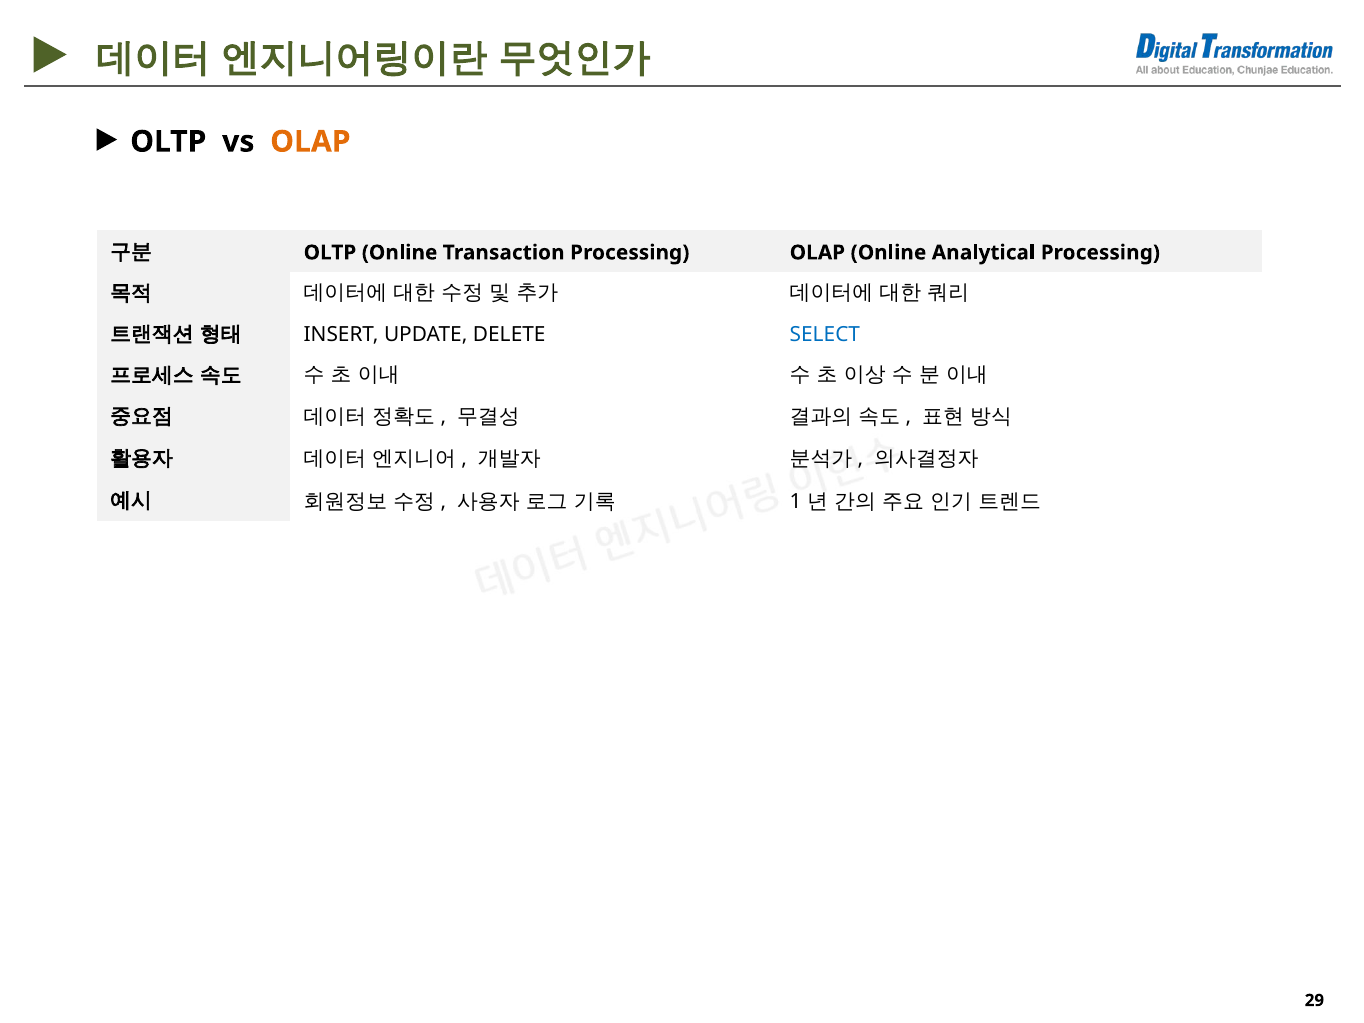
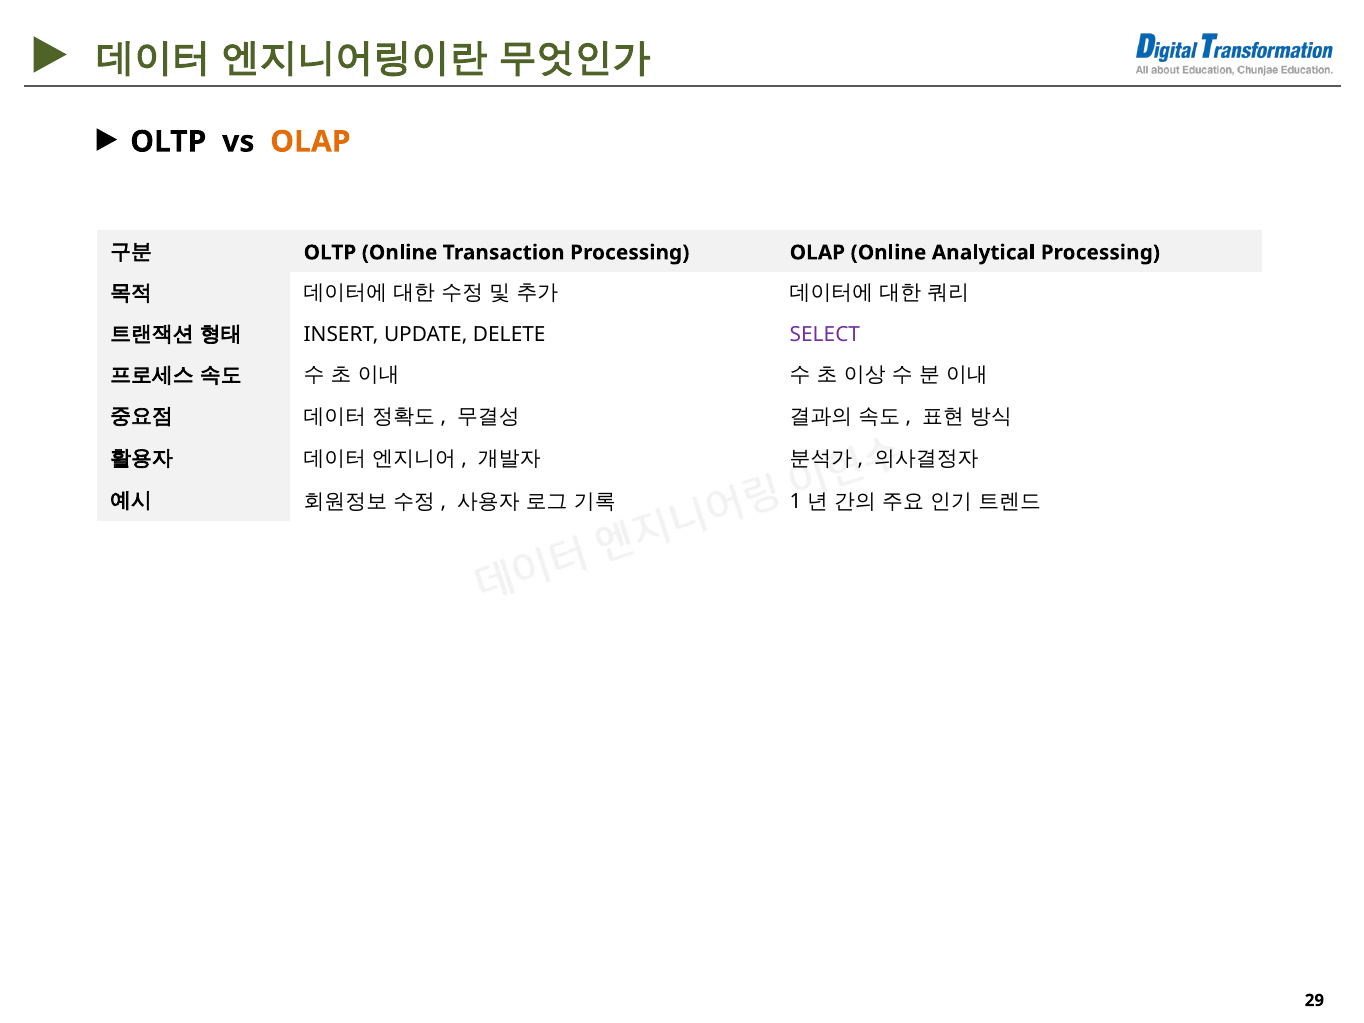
SELECT colour: blue -> purple
